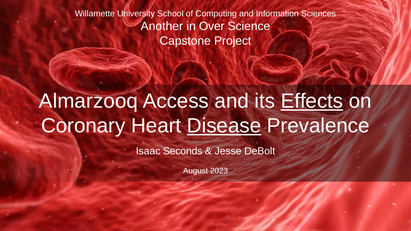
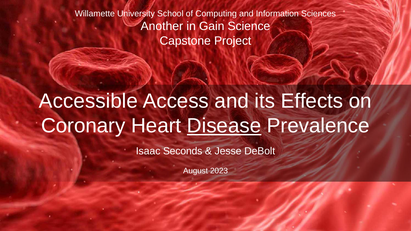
Over: Over -> Gain
Almarzooq: Almarzooq -> Accessible
Effects underline: present -> none
